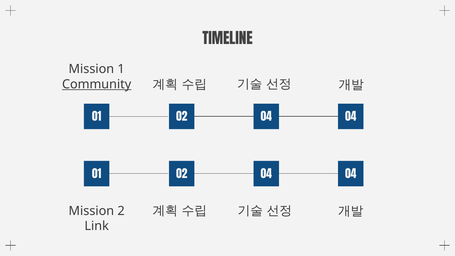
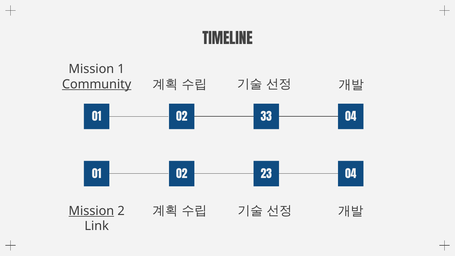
04 at (266, 117): 04 -> 33
04 at (266, 174): 04 -> 23
Mission at (91, 211) underline: none -> present
